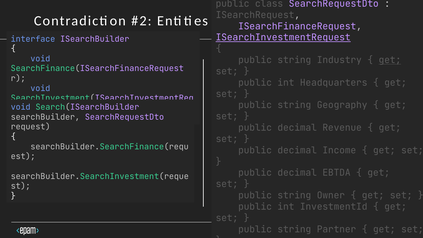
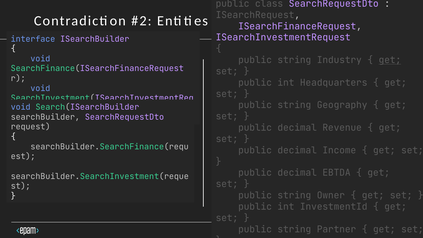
ISearchInvestmentRequest underline: present -> none
